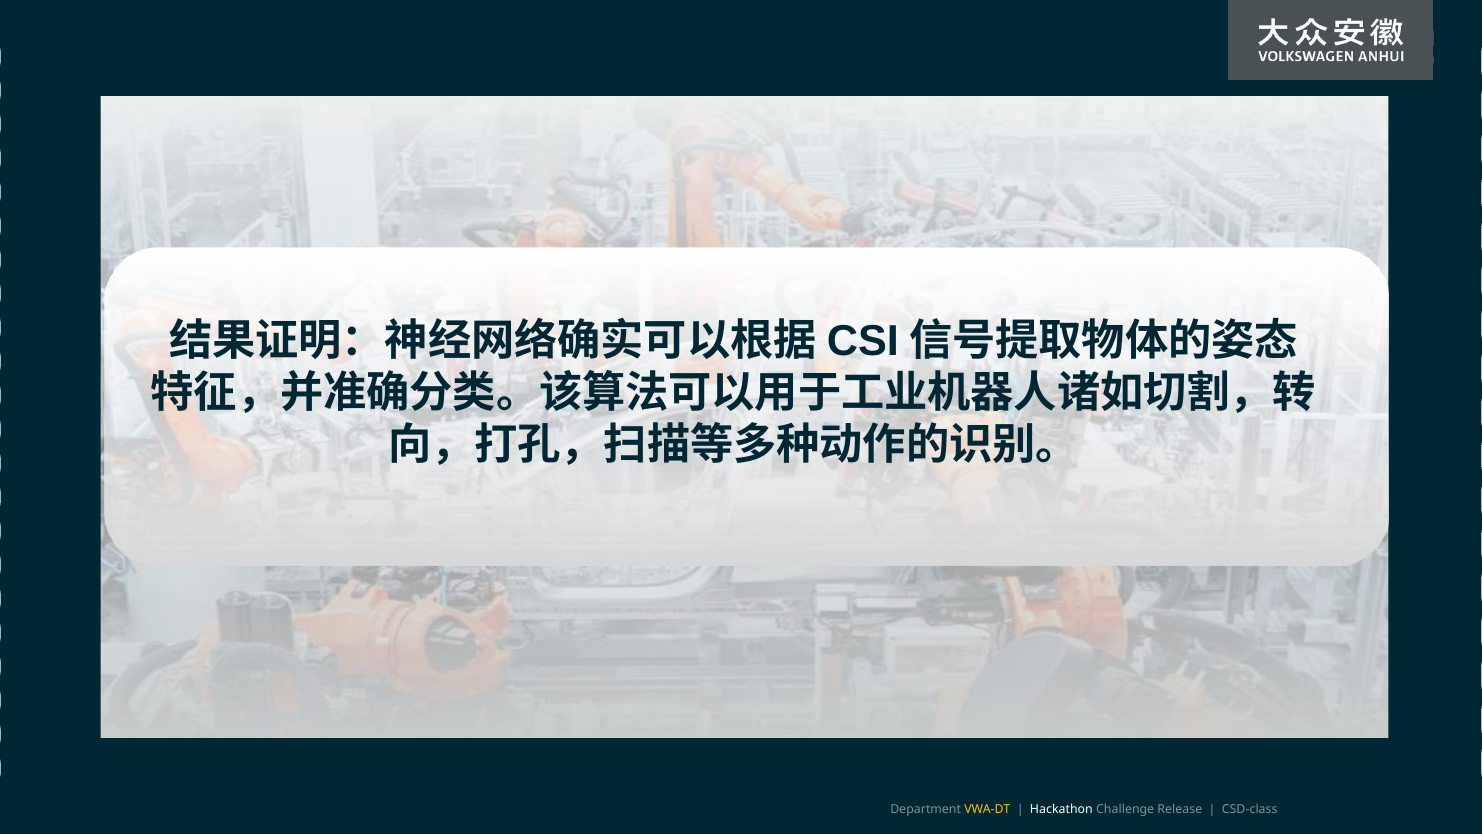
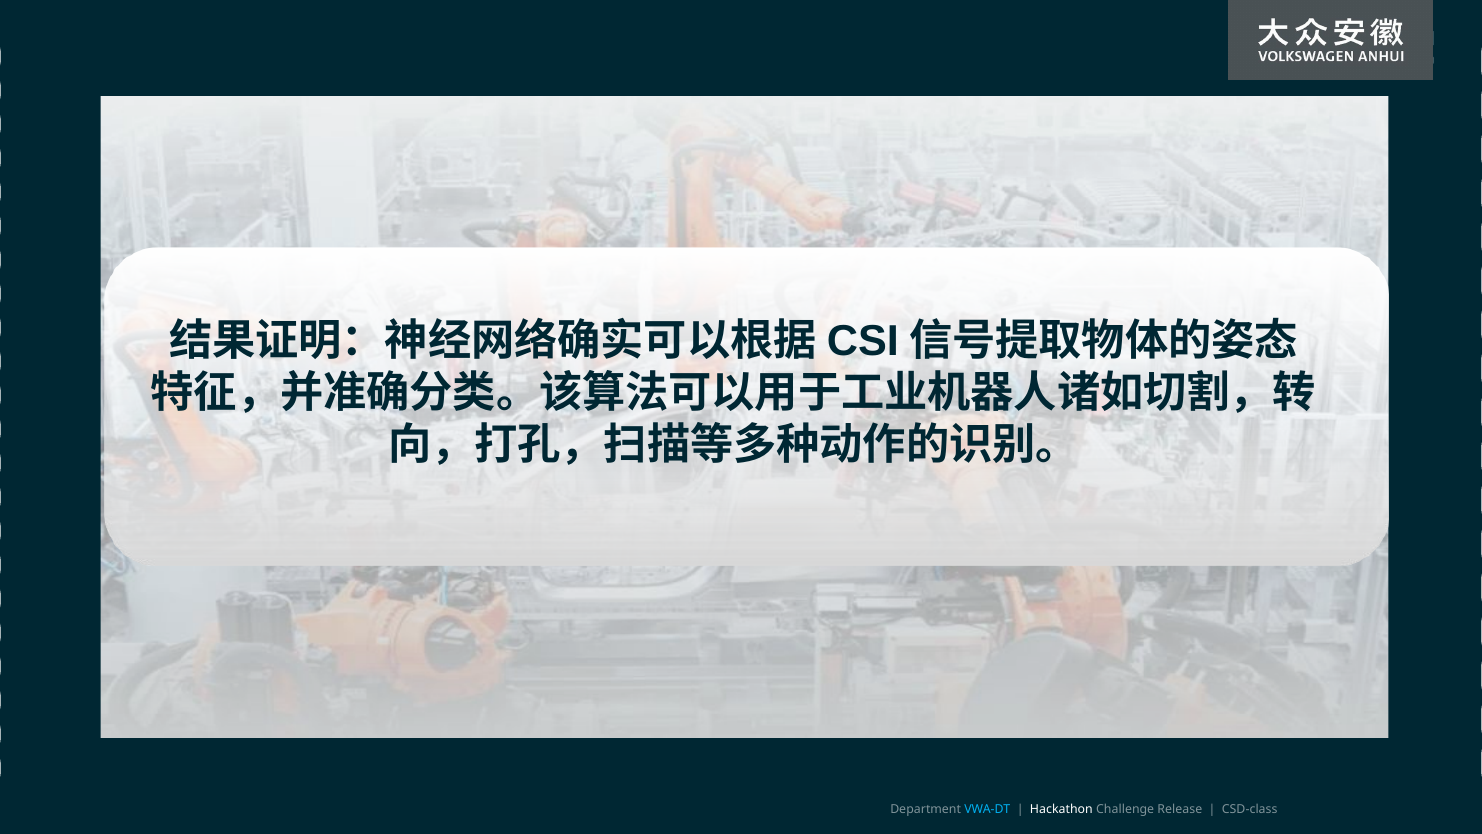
VWA-DT colour: yellow -> light blue
